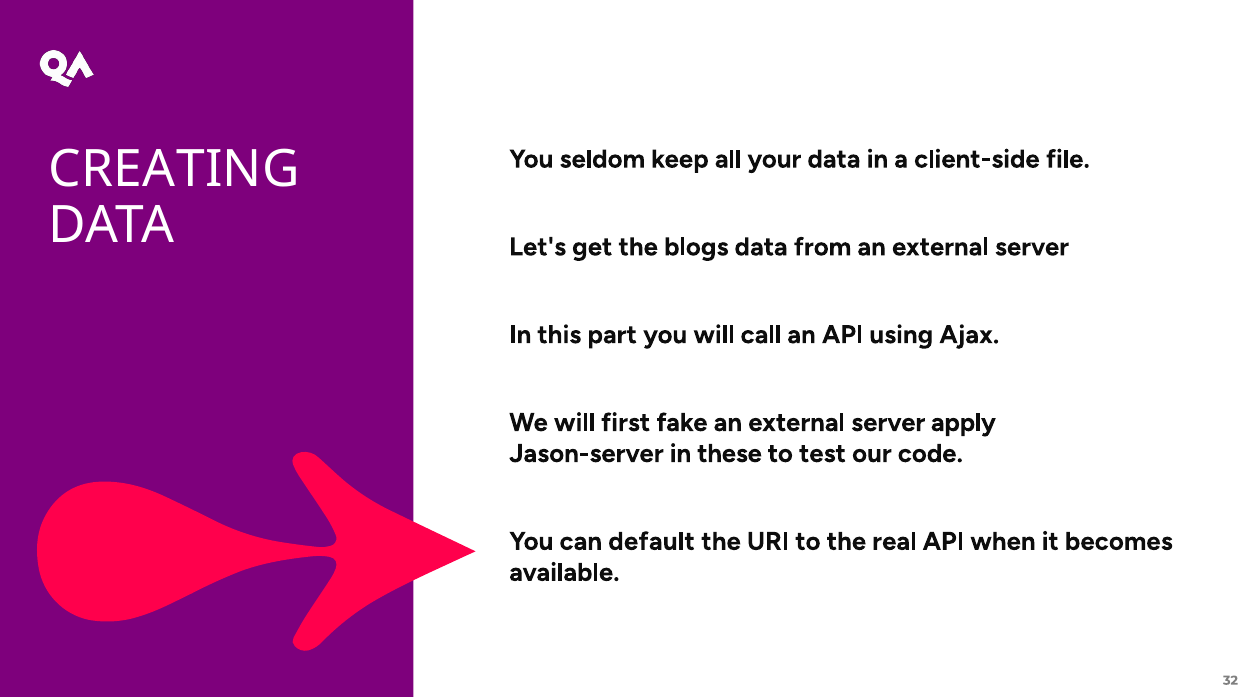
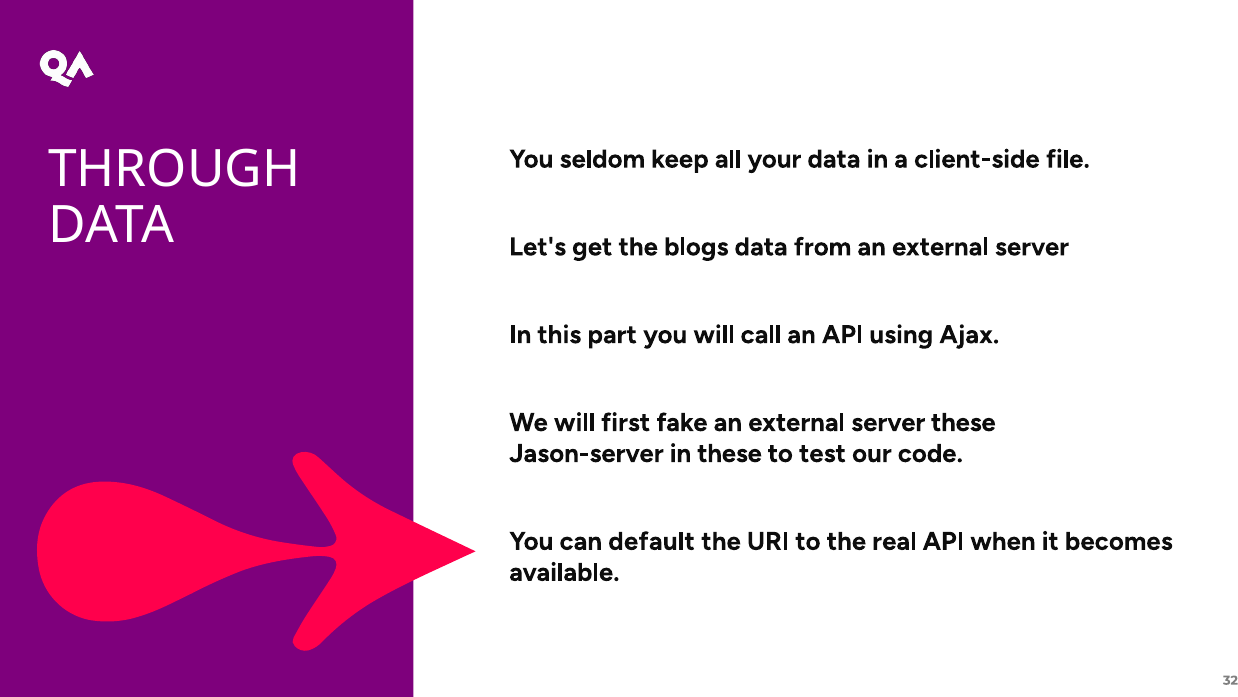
CREATING: CREATING -> THROUGH
server apply: apply -> these
